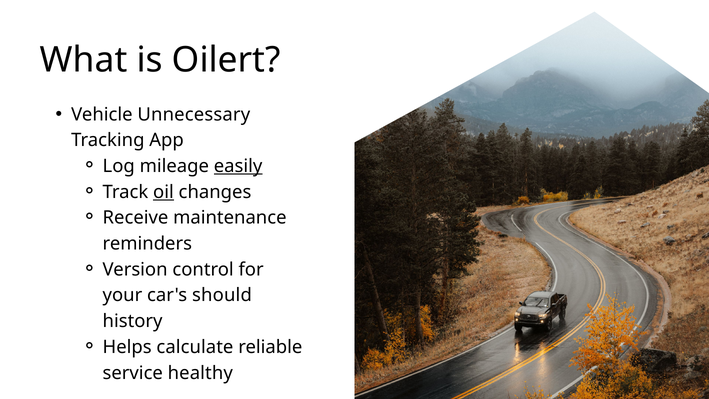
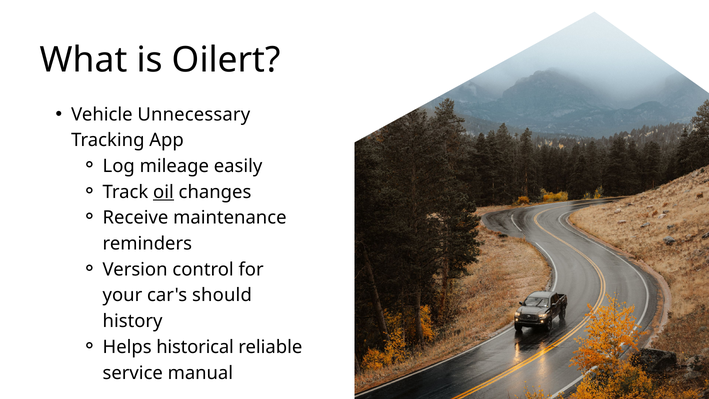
easily underline: present -> none
calculate: calculate -> historical
healthy: healthy -> manual
